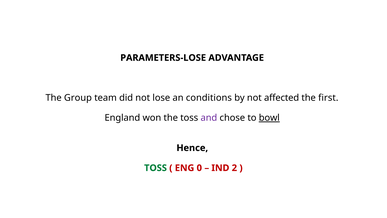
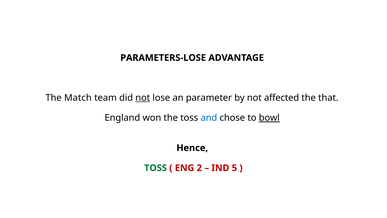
Group: Group -> Match
not at (143, 98) underline: none -> present
conditions: conditions -> parameter
first: first -> that
and colour: purple -> blue
0: 0 -> 2
2: 2 -> 5
